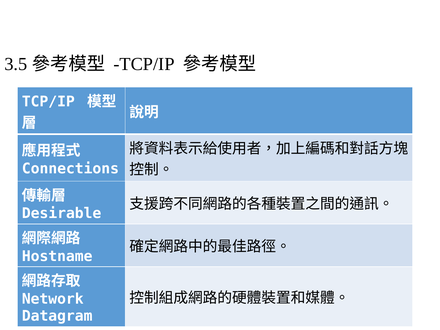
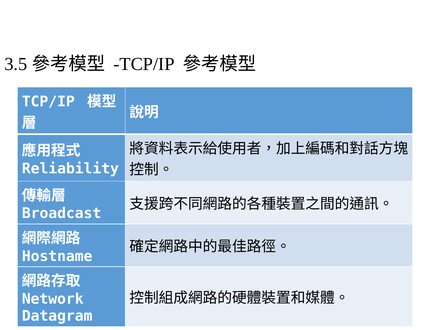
Connections: Connections -> Reliability
Desirable: Desirable -> Broadcast
